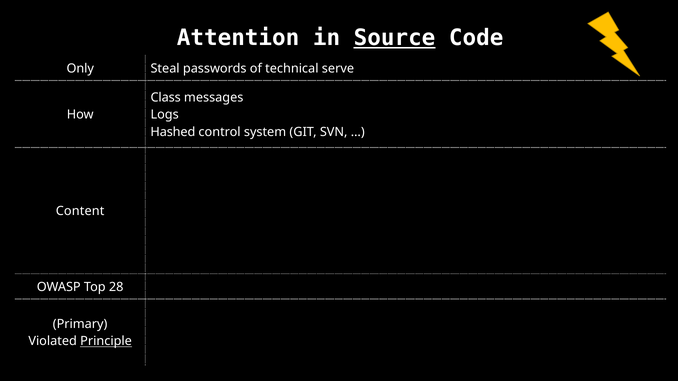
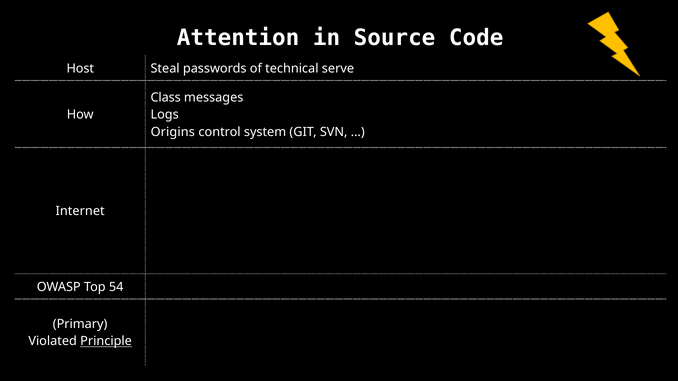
Source underline: present -> none
Only: Only -> Host
Hashed: Hashed -> Origins
Content: Content -> Internet
28: 28 -> 54
